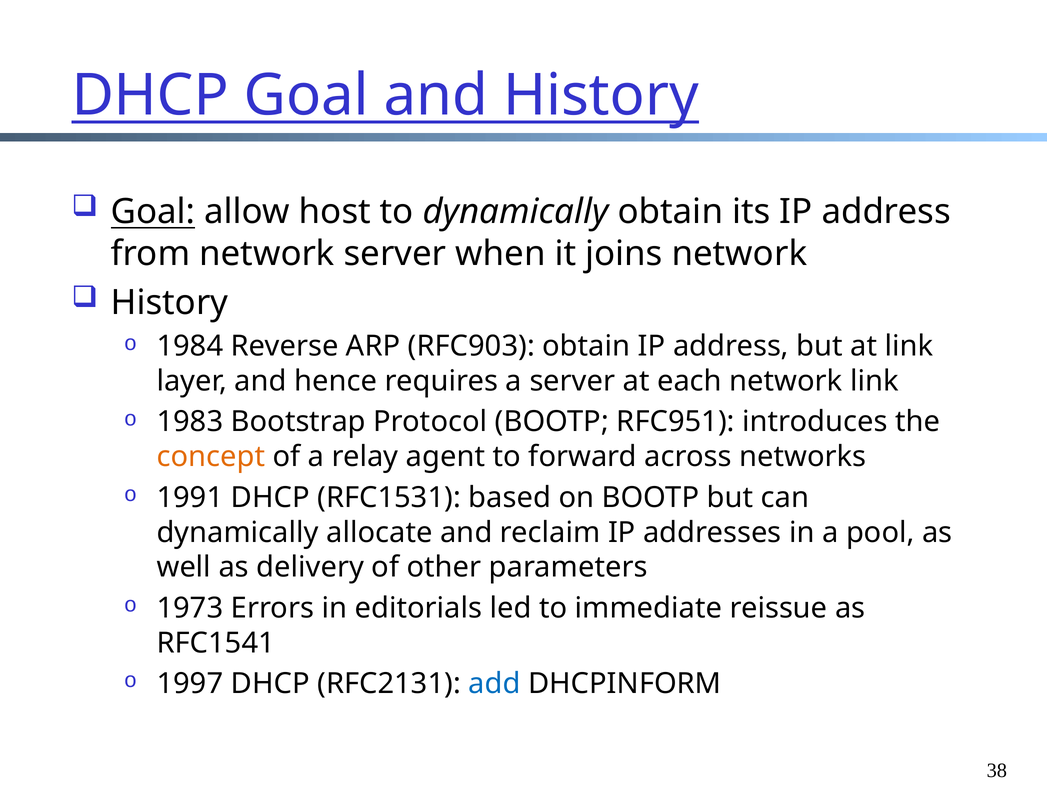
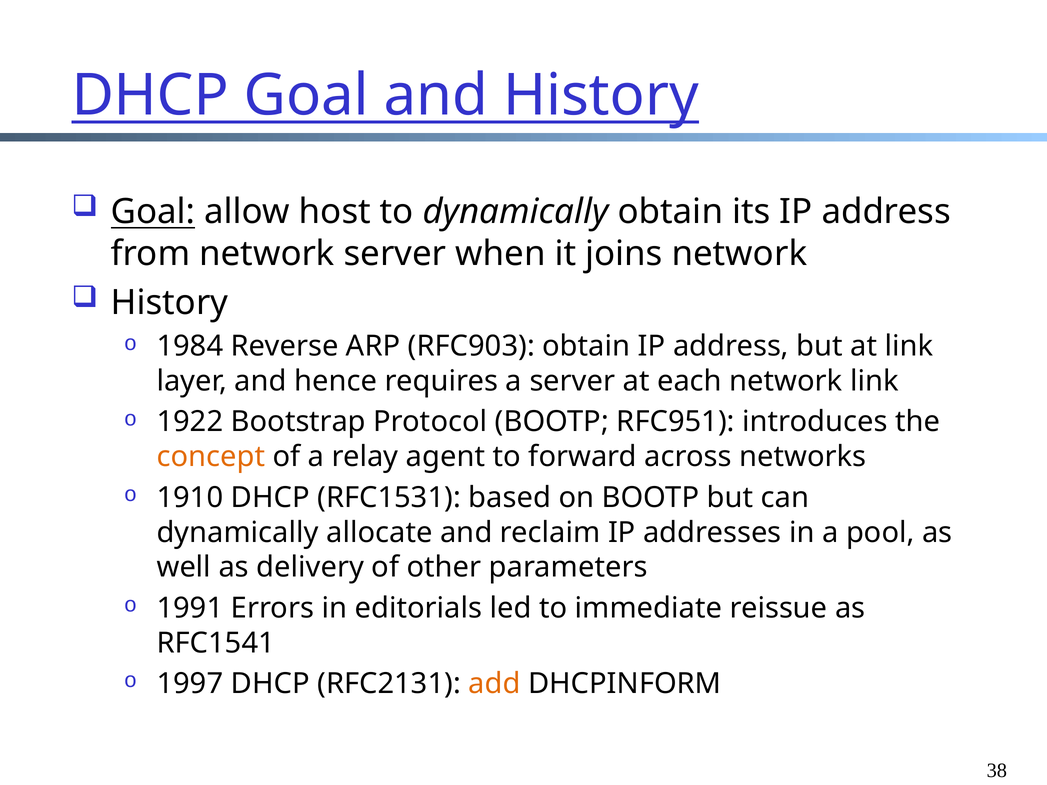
1983: 1983 -> 1922
1991: 1991 -> 1910
1973: 1973 -> 1991
add colour: blue -> orange
